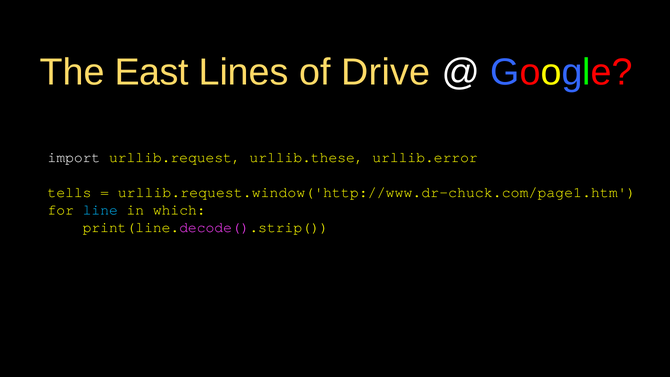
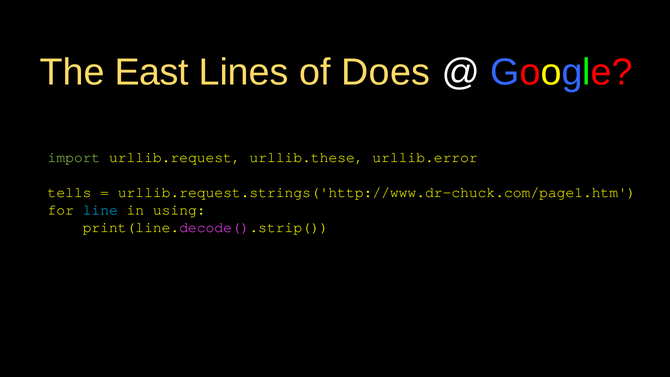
Drive: Drive -> Does
import colour: white -> light green
urllib.request.window('http://www.dr-chuck.com/page1.htm: urllib.request.window('http://www.dr-chuck.com/page1.htm -> urllib.request.strings('http://www.dr-chuck.com/page1.htm
which: which -> using
